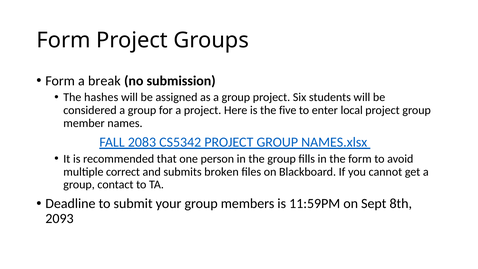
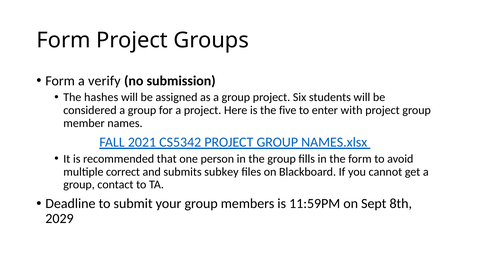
break: break -> verify
local: local -> with
2083: 2083 -> 2021
broken: broken -> subkey
2093: 2093 -> 2029
